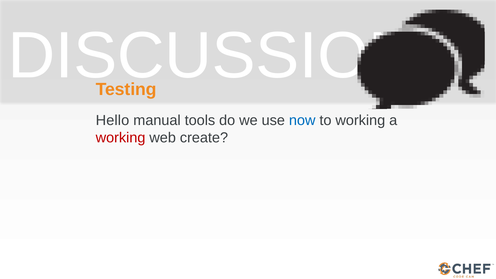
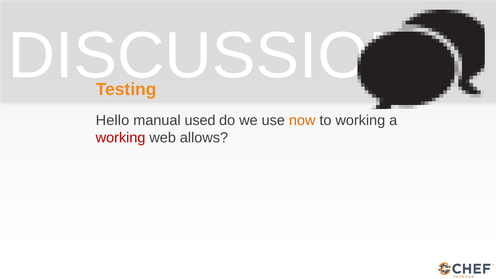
tools: tools -> used
now colour: blue -> orange
create: create -> allows
